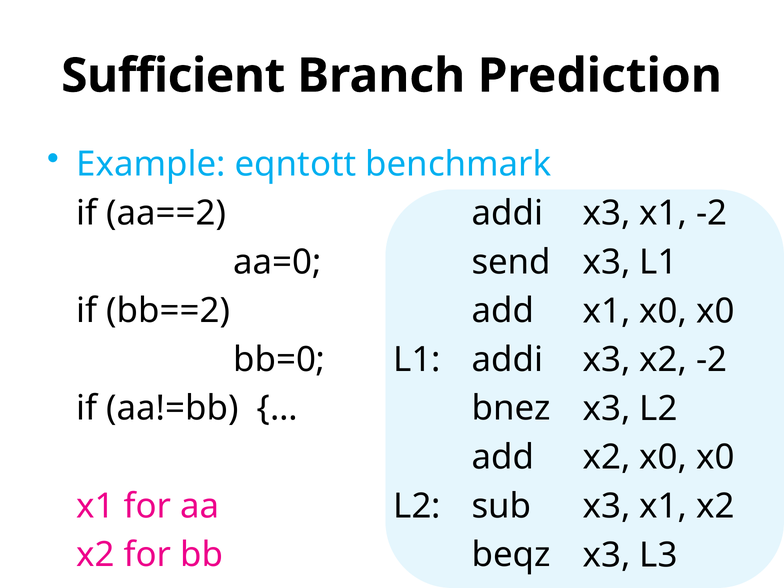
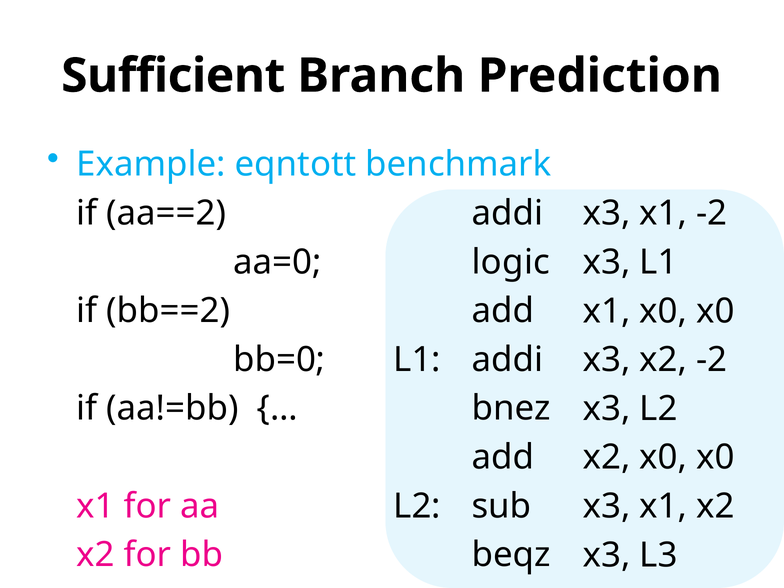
send: send -> logic
